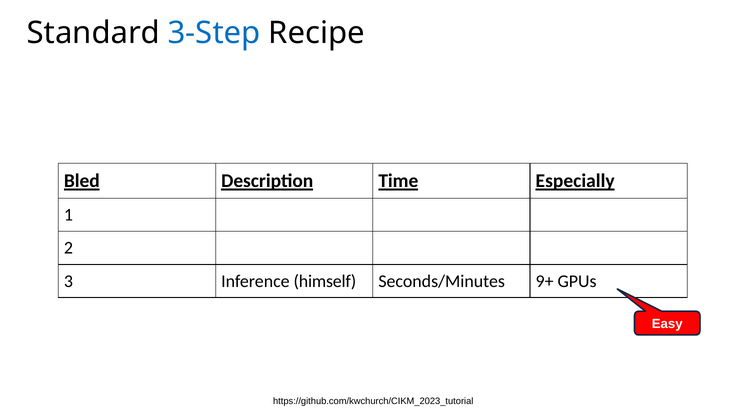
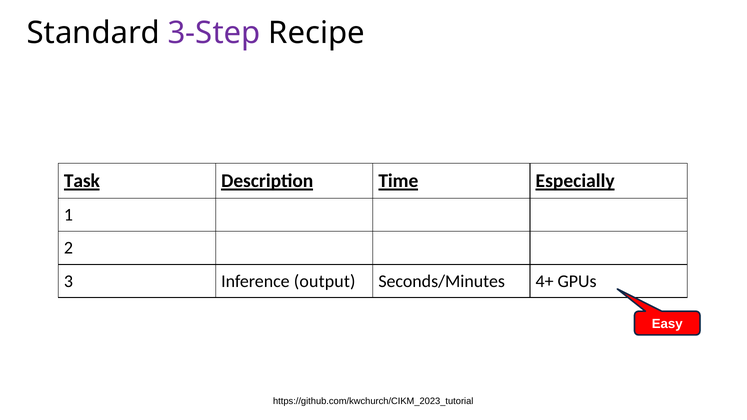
3-Step colour: blue -> purple
Bled: Bled -> Task
himself: himself -> output
9+: 9+ -> 4+
